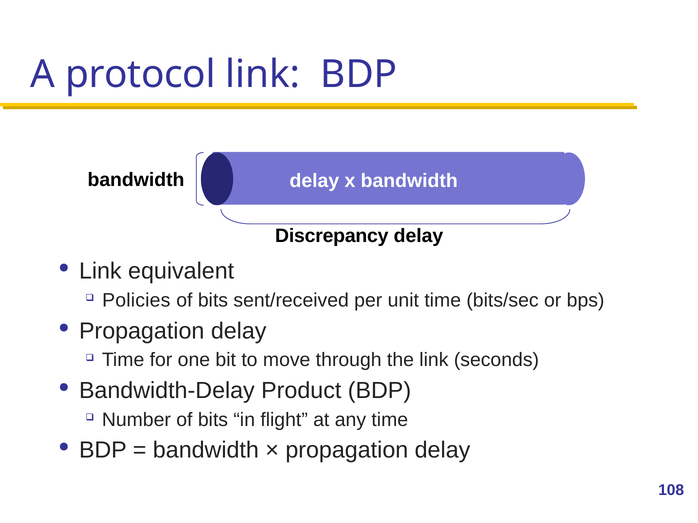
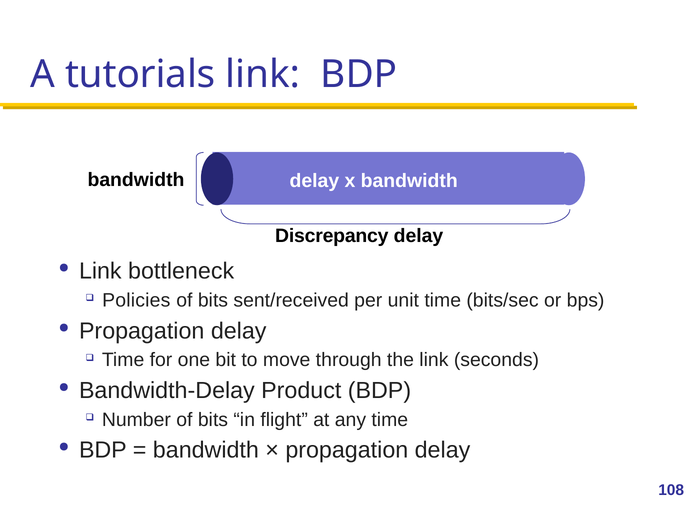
protocol: protocol -> tutorials
equivalent: equivalent -> bottleneck
